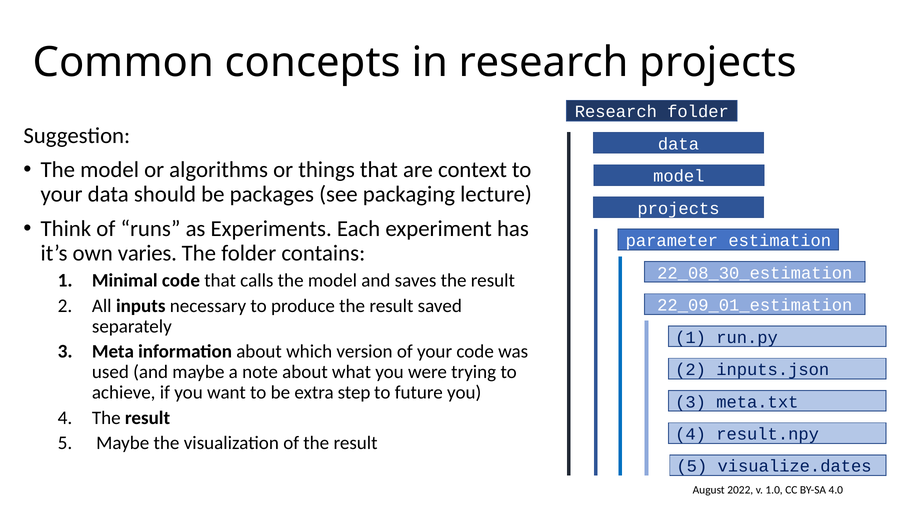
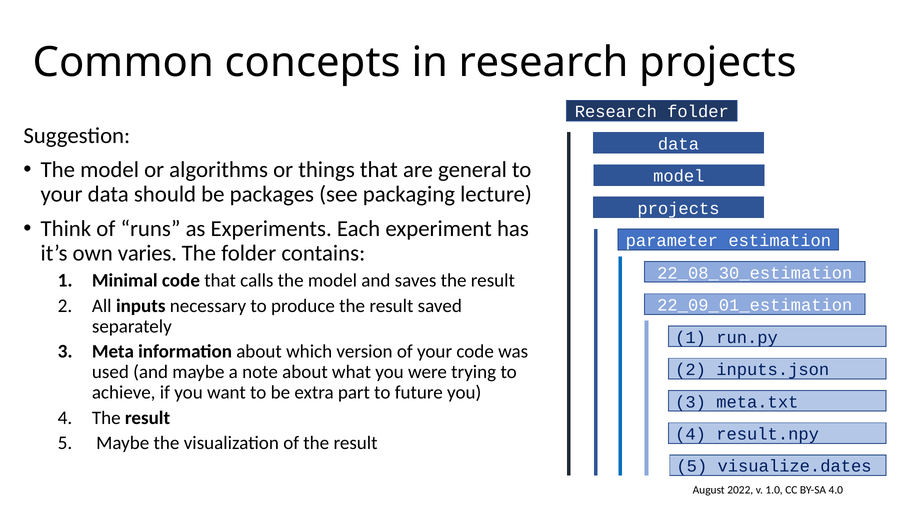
context: context -> general
step: step -> part
